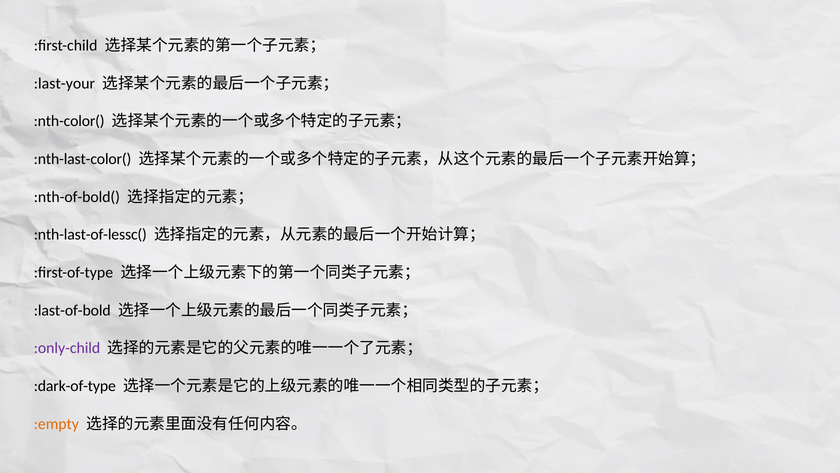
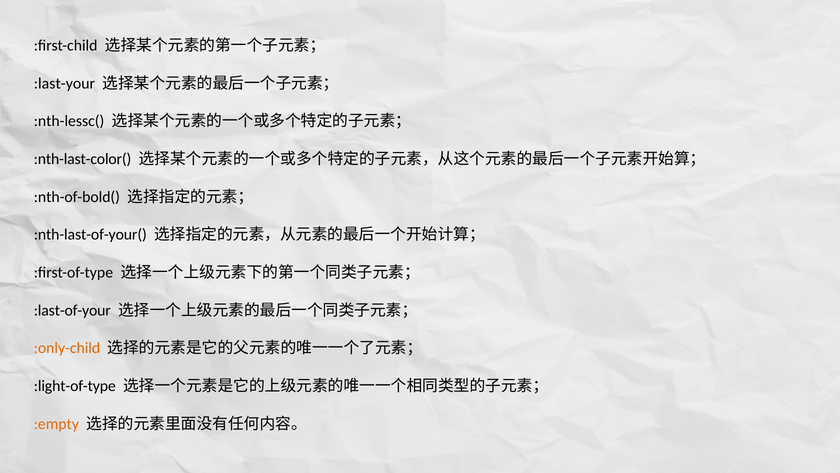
:nth-color(: :nth-color( -> :nth-lessc(
:nth-last-of-lessc(: :nth-last-of-lessc( -> :nth-last-of-your(
:last-of-bold: :last-of-bold -> :last-of-your
:only-child colour: purple -> orange
:dark-of-type: :dark-of-type -> :light-of-type
